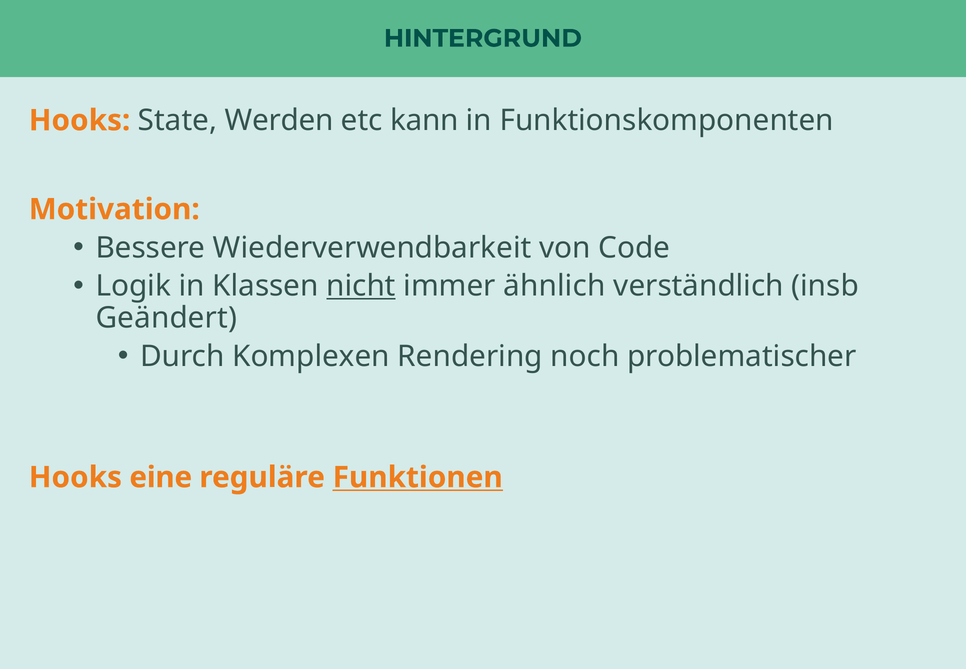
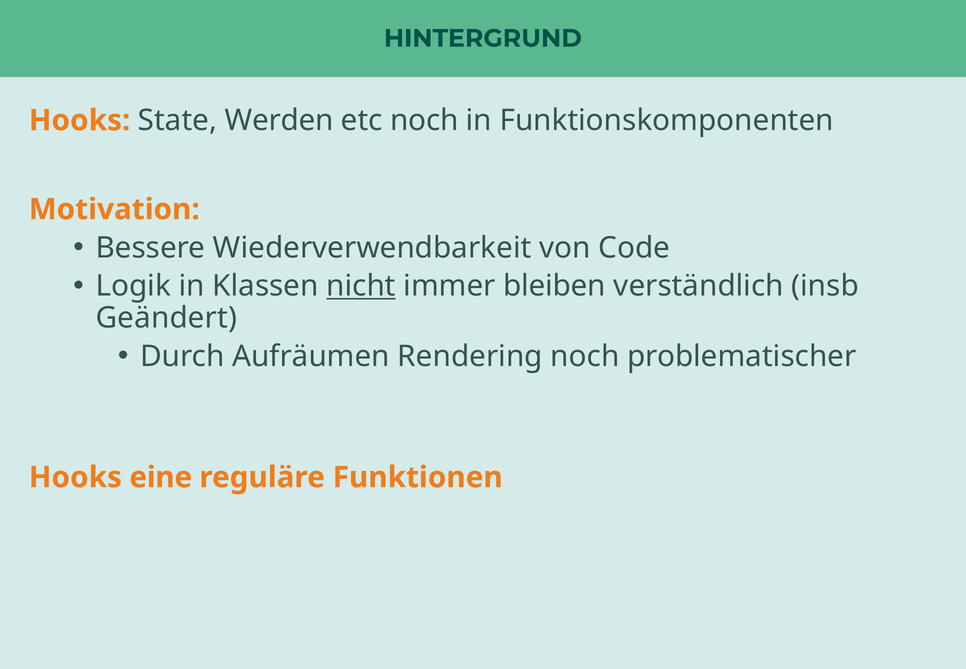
etc kann: kann -> noch
ähnlich: ähnlich -> bleiben
Komplexen: Komplexen -> Aufräumen
Funktionen underline: present -> none
